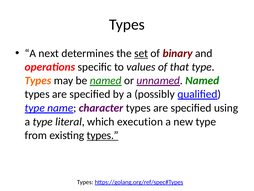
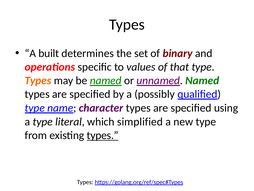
next: next -> built
set underline: present -> none
execution: execution -> simplified
